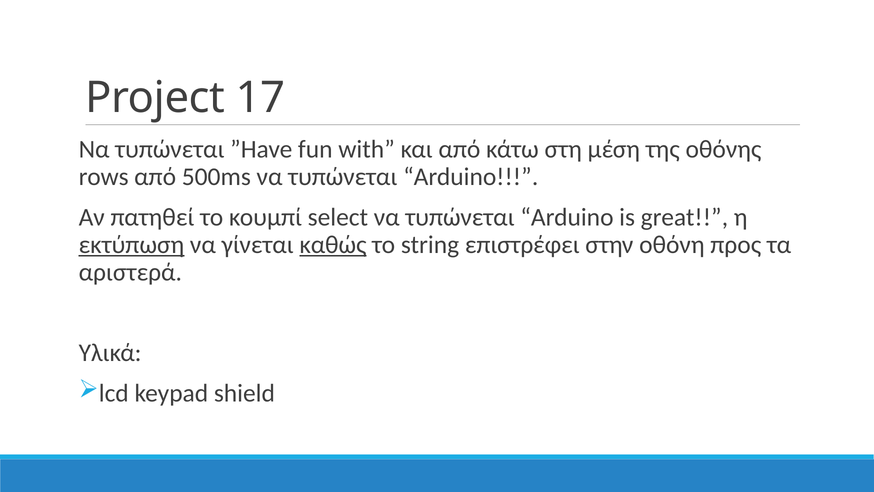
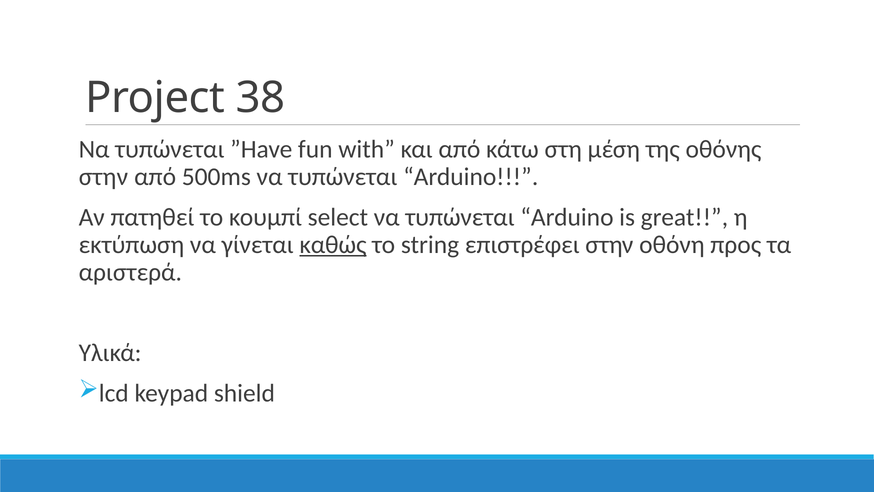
17: 17 -> 38
rows at (104, 177): rows -> στην
εκτύπωση underline: present -> none
